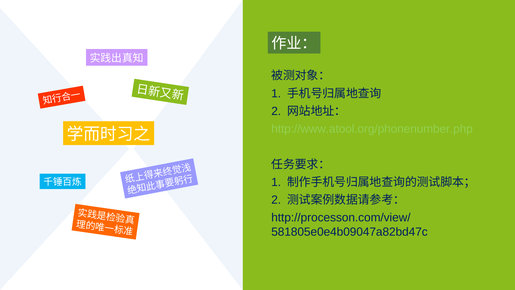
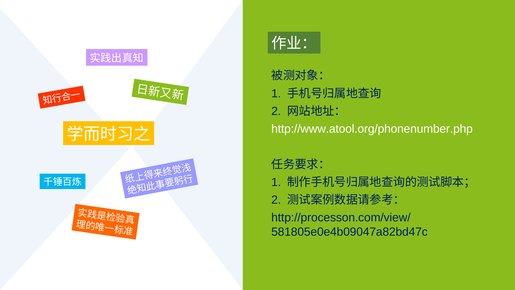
http://www.atool.org/phonenumber.php colour: light green -> white
